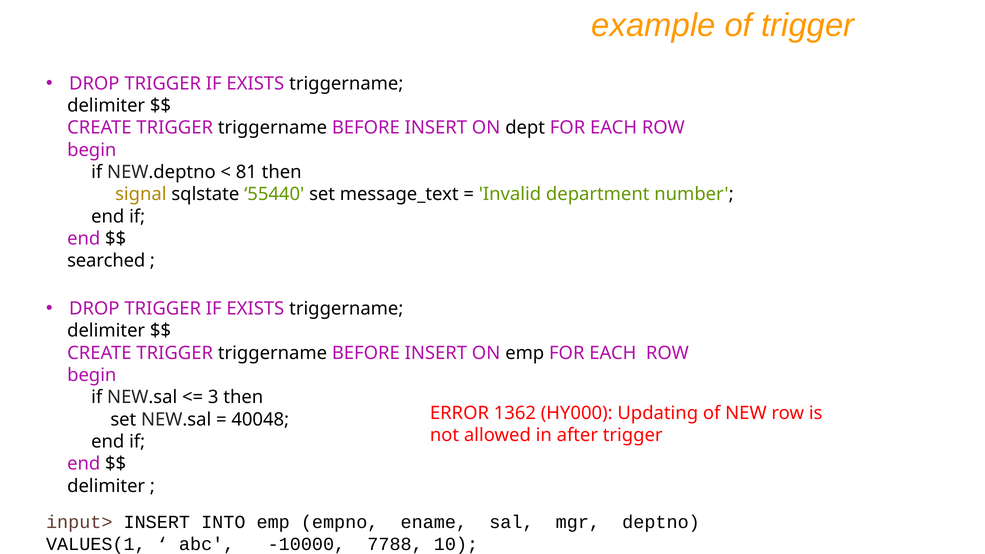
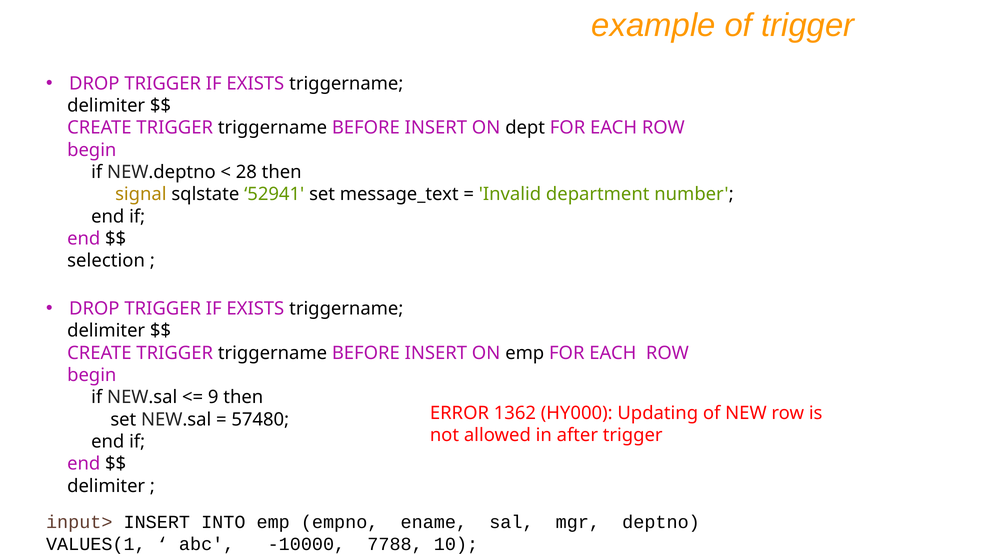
81: 81 -> 28
55440: 55440 -> 52941
searched: searched -> selection
3: 3 -> 9
40048: 40048 -> 57480
